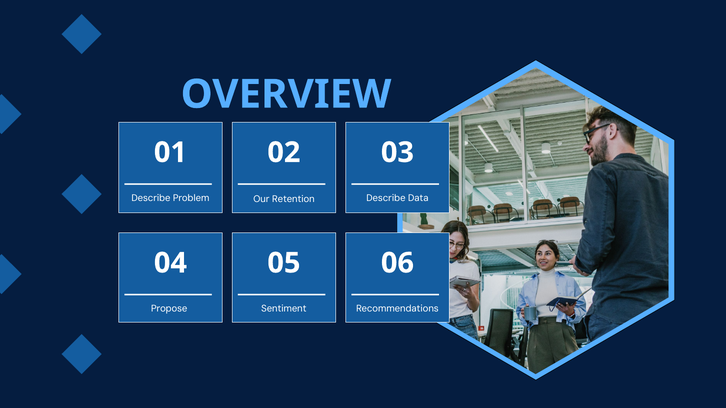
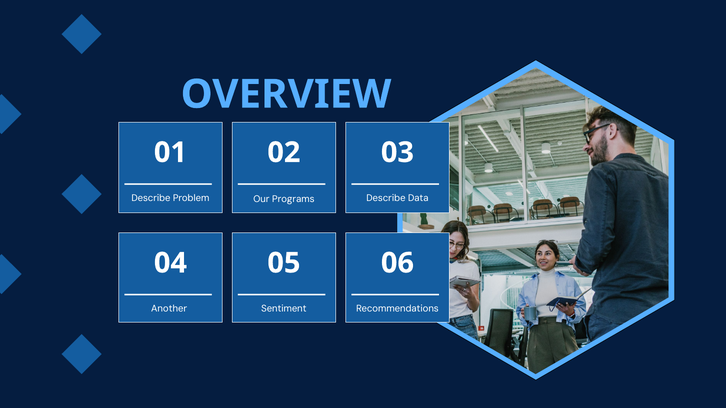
Retention: Retention -> Programs
Propose: Propose -> Another
